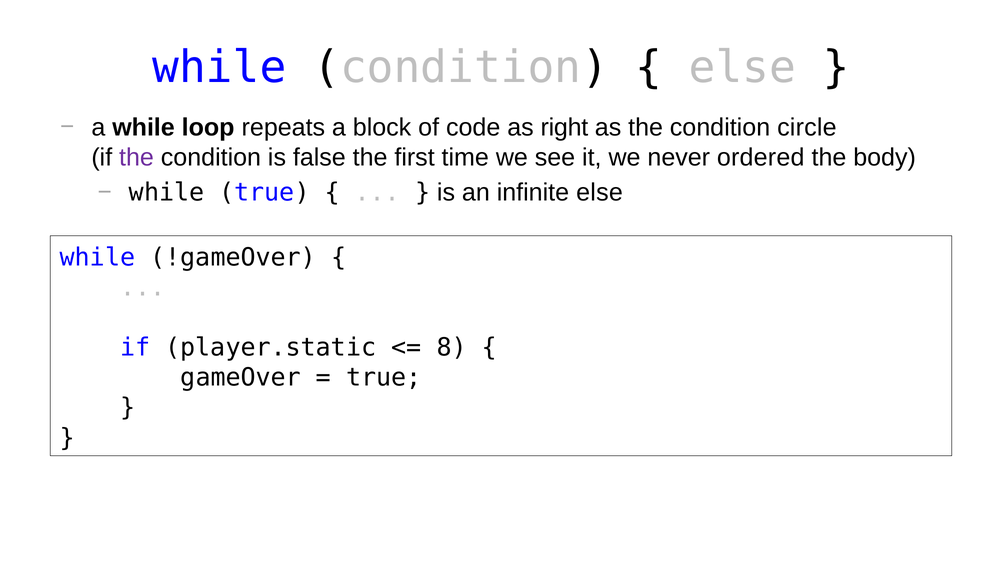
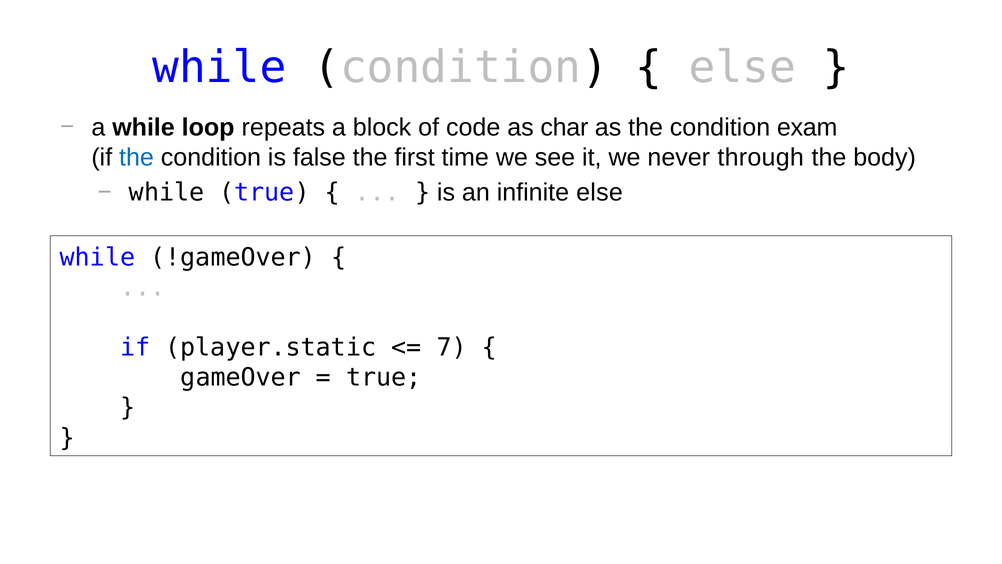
right: right -> char
circle: circle -> exam
the at (137, 157) colour: purple -> blue
ordered: ordered -> through
8: 8 -> 7
